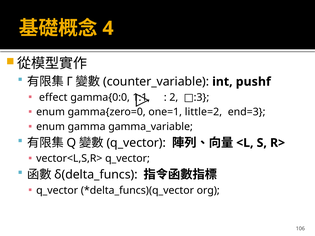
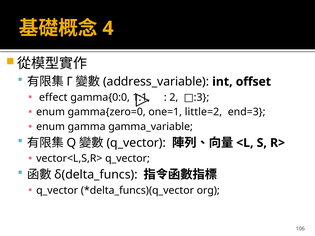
counter_variable: counter_variable -> address_variable
pushf: pushf -> offset
